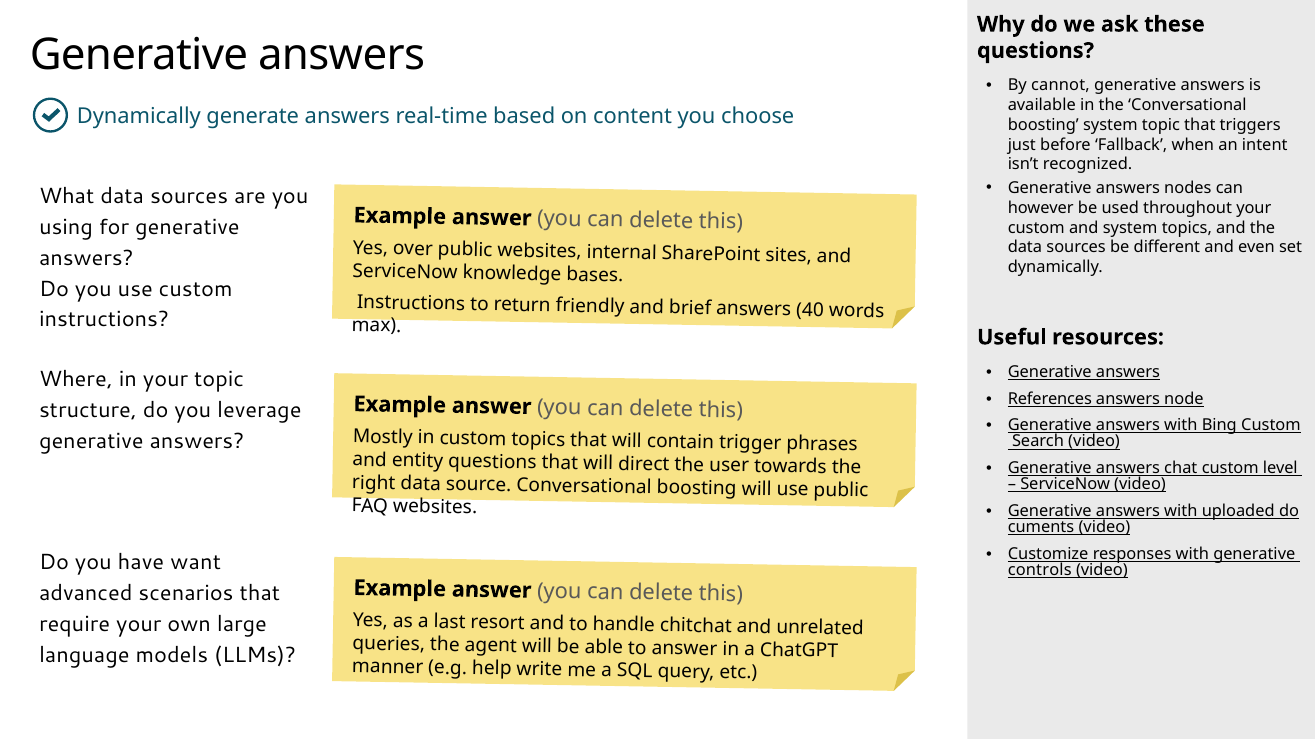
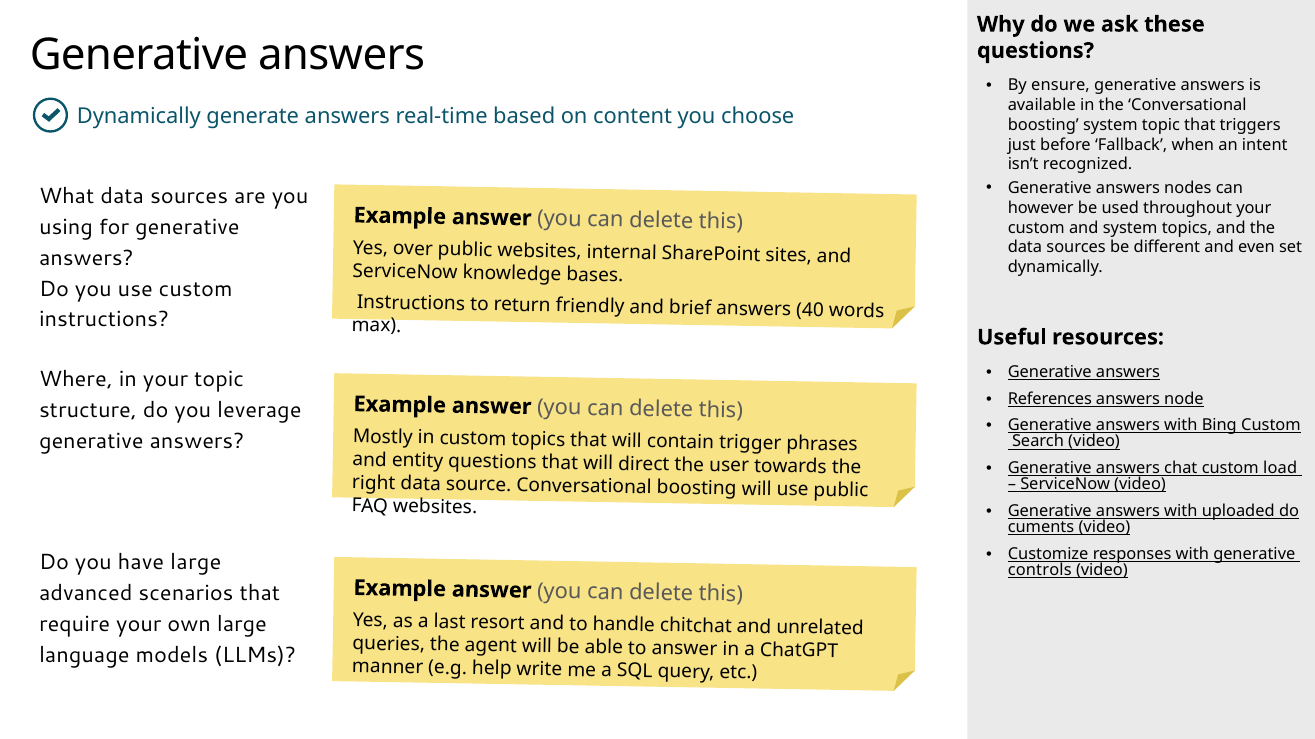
cannot: cannot -> ensure
level: level -> load
have want: want -> large
